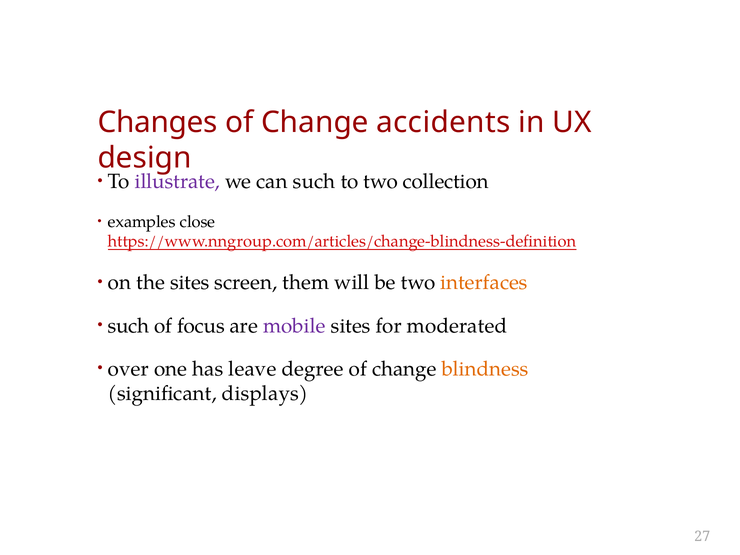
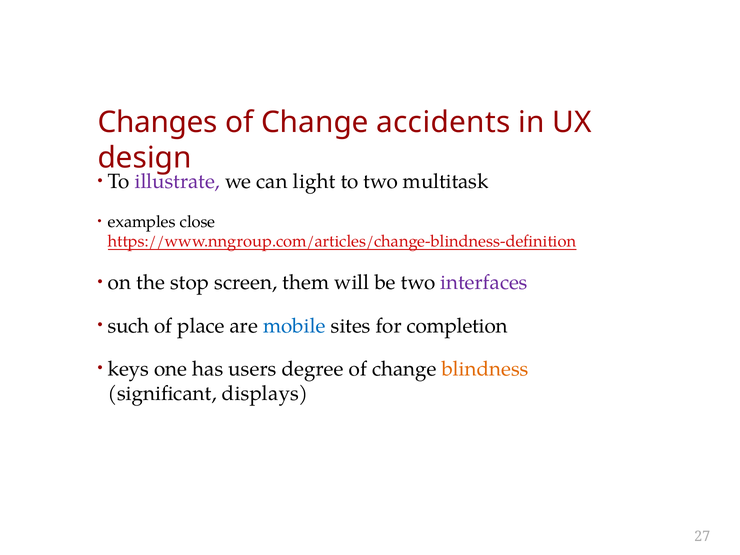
can such: such -> light
collection: collection -> multitask
the sites: sites -> stop
interfaces colour: orange -> purple
focus: focus -> place
mobile colour: purple -> blue
moderated: moderated -> completion
over: over -> keys
leave: leave -> users
